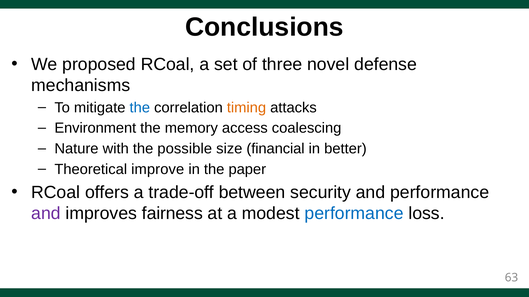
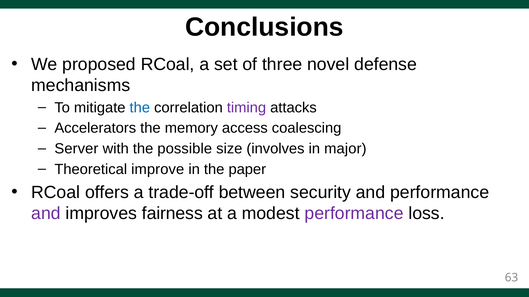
timing colour: orange -> purple
Environment: Environment -> Accelerators
Nature: Nature -> Server
financial: financial -> involves
better: better -> major
performance at (354, 214) colour: blue -> purple
